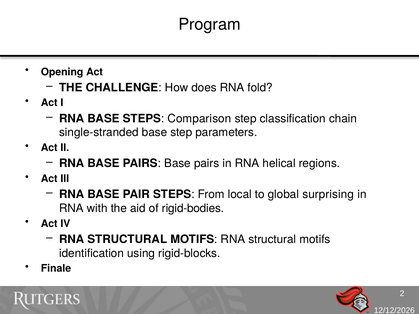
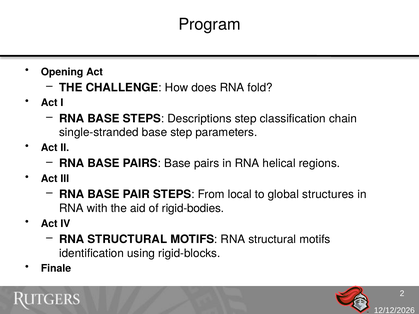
Comparison: Comparison -> Descriptions
surprising: surprising -> structures
